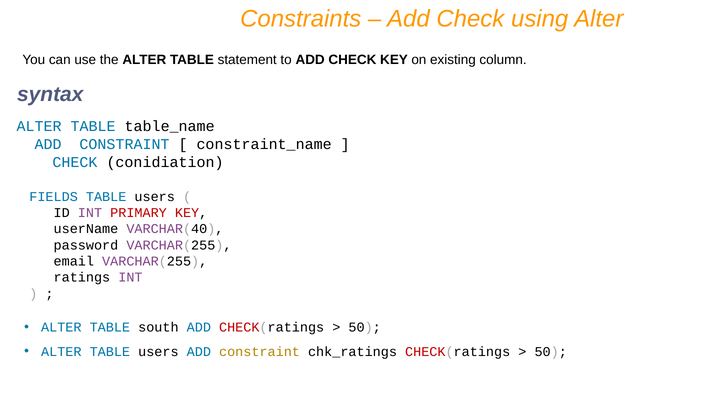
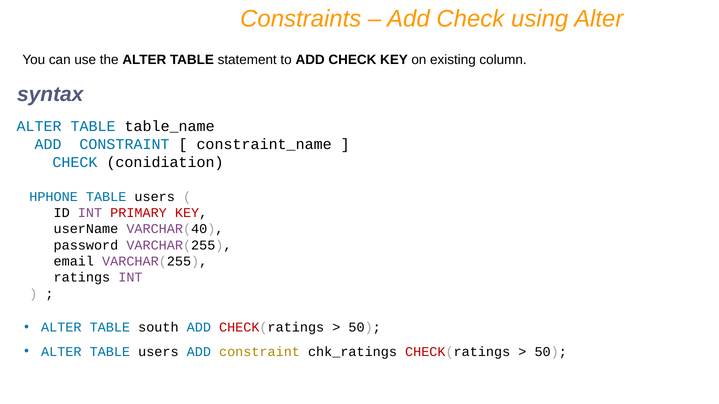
FIELDS: FIELDS -> HPHONE
